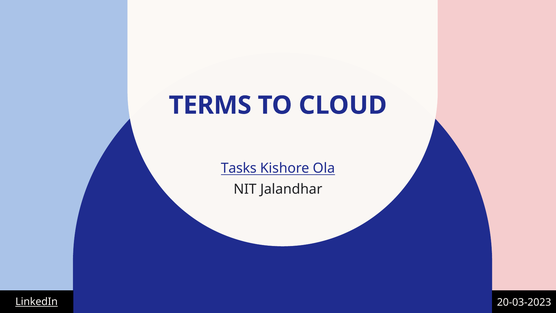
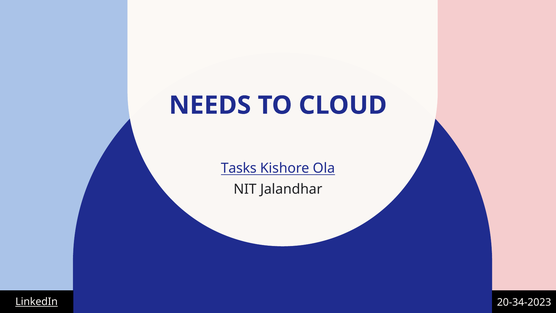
TERMS: TERMS -> NEEDS
20-03-2023: 20-03-2023 -> 20-34-2023
